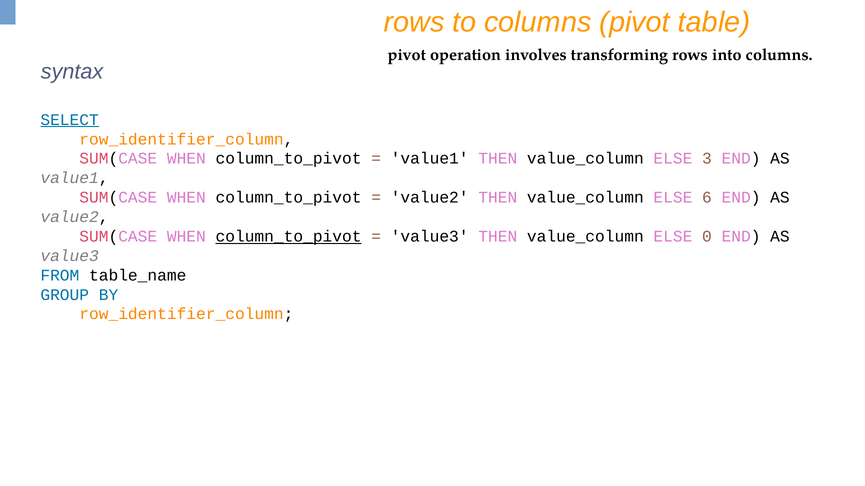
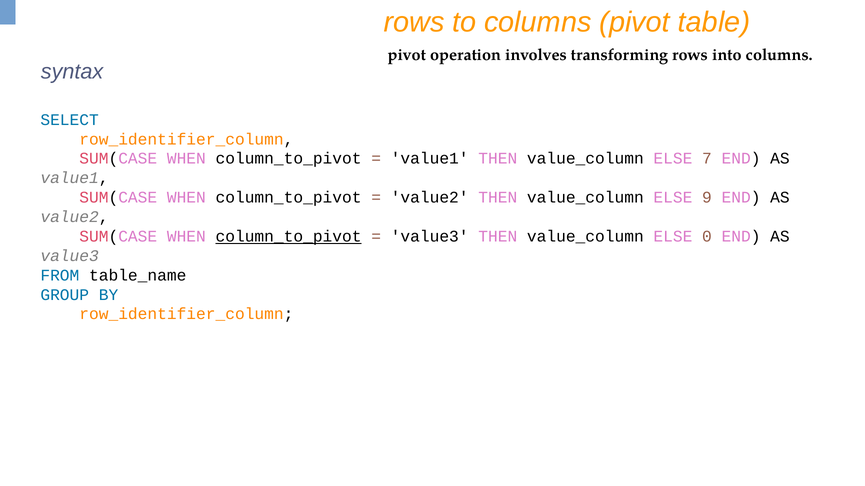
SELECT underline: present -> none
3: 3 -> 7
6: 6 -> 9
